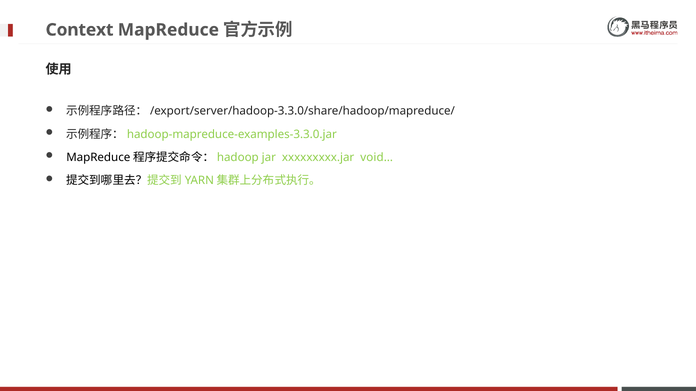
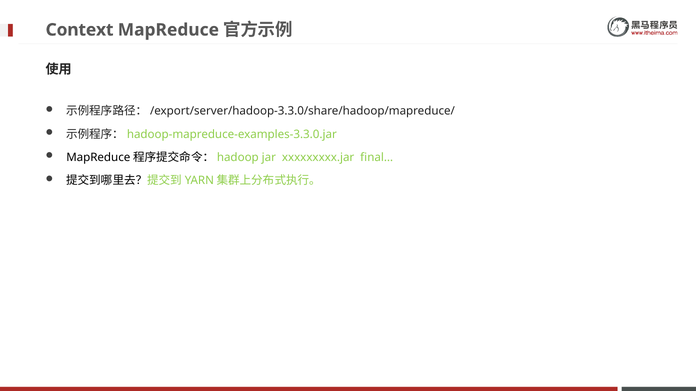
void…: void… -> final…
